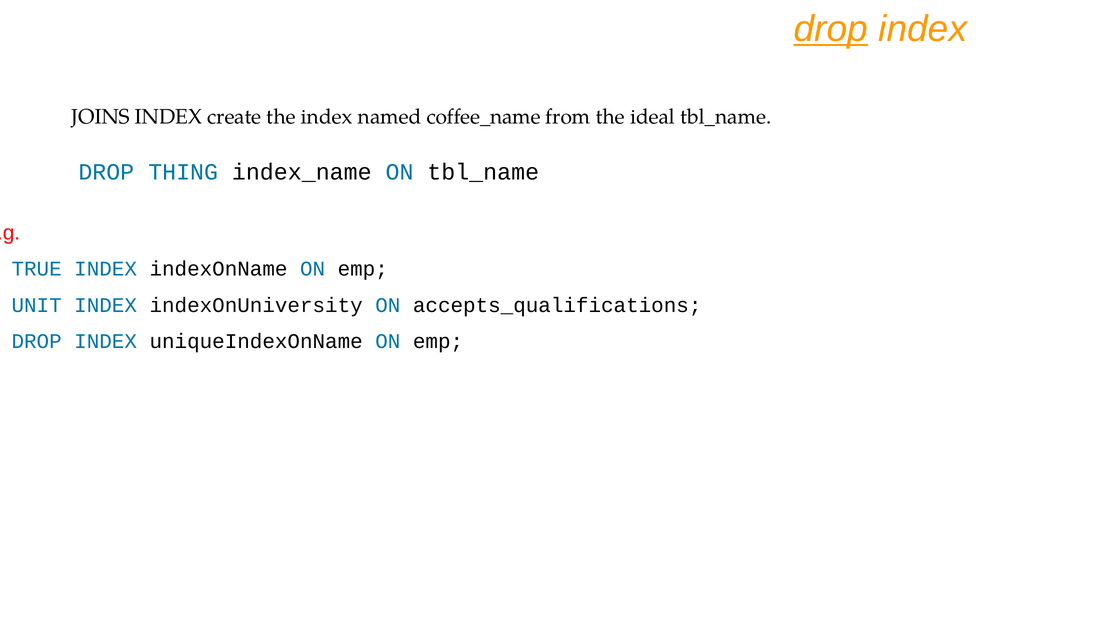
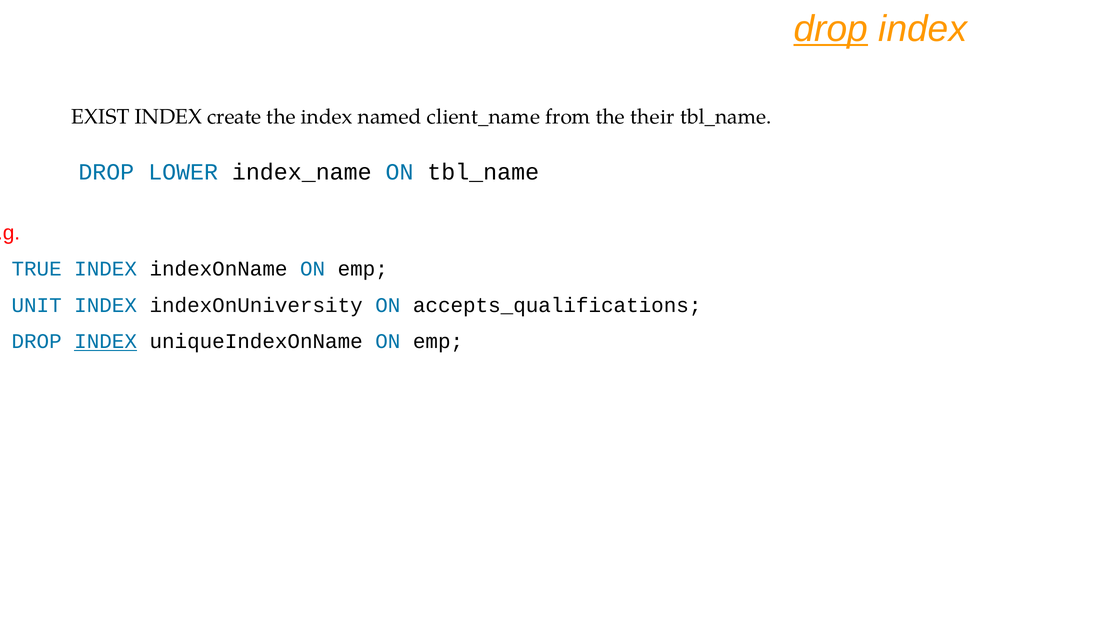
JOINS: JOINS -> EXIST
coffee_name: coffee_name -> client_name
ideal: ideal -> their
THING: THING -> LOWER
INDEX at (106, 342) underline: none -> present
